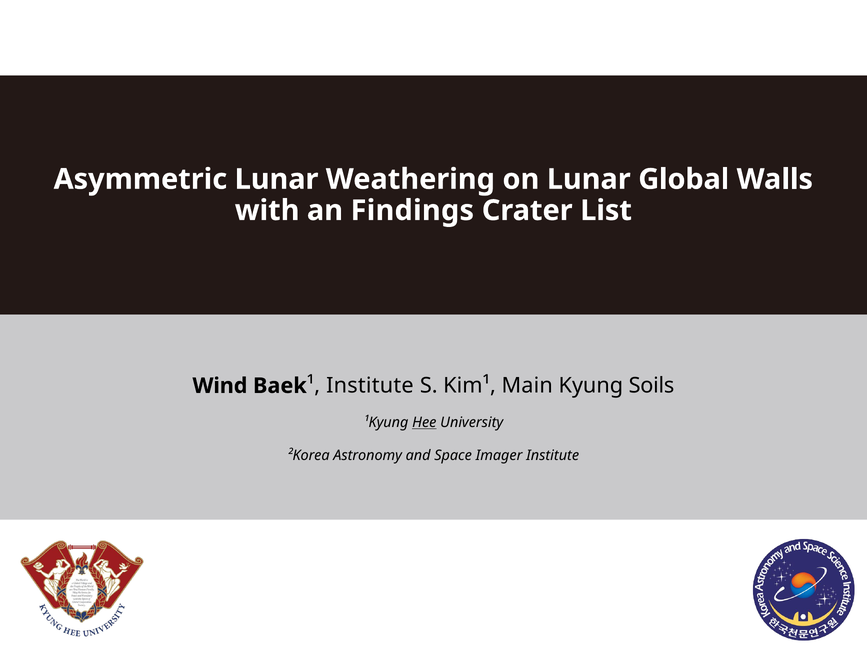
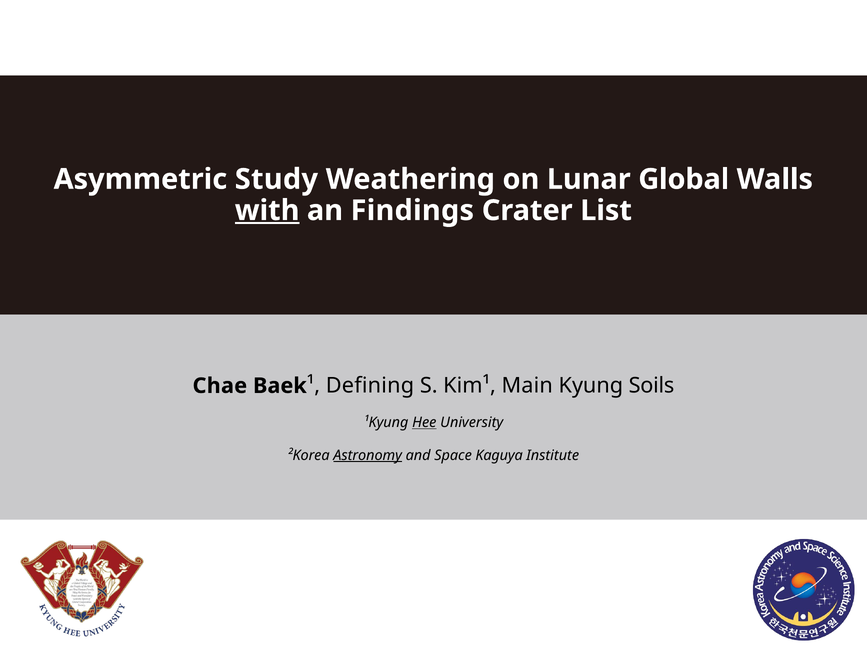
Asymmetric Lunar: Lunar -> Study
with underline: none -> present
Wind: Wind -> Chae
Institute at (370, 385): Institute -> Defining
Astronomy underline: none -> present
Imager: Imager -> Kaguya
